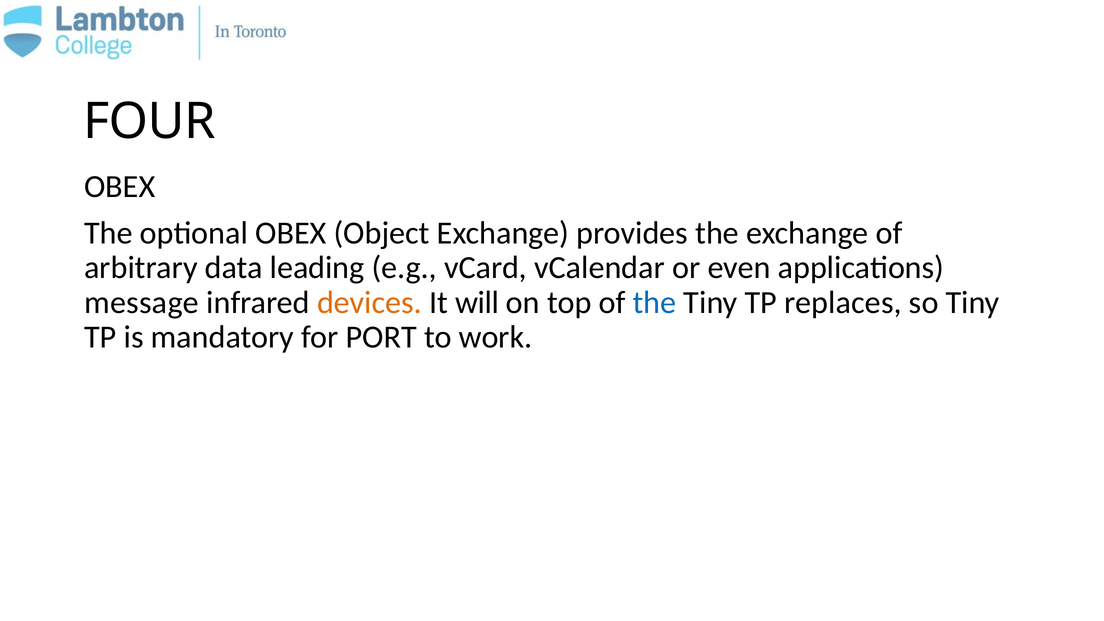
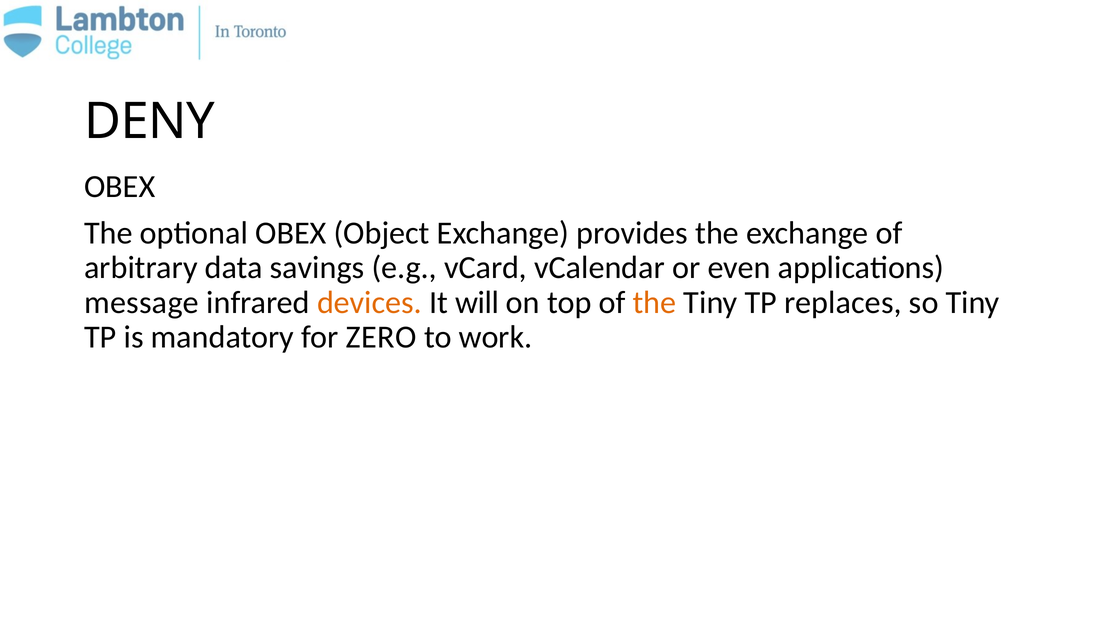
FOUR: FOUR -> DENY
leading: leading -> savings
the at (654, 303) colour: blue -> orange
PORT: PORT -> ZERO
